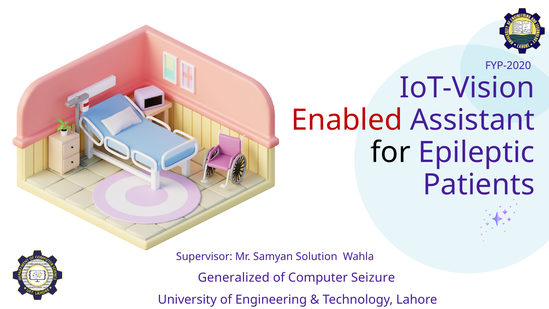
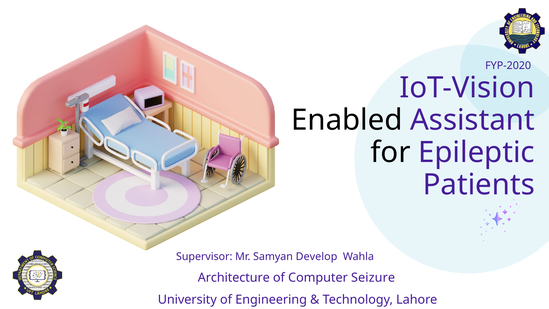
Enabled colour: red -> black
Solution: Solution -> Develop
Generalized: Generalized -> Architecture
